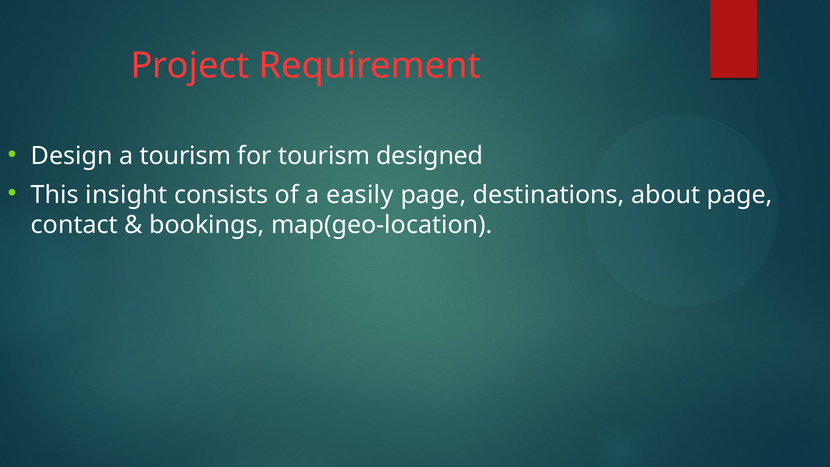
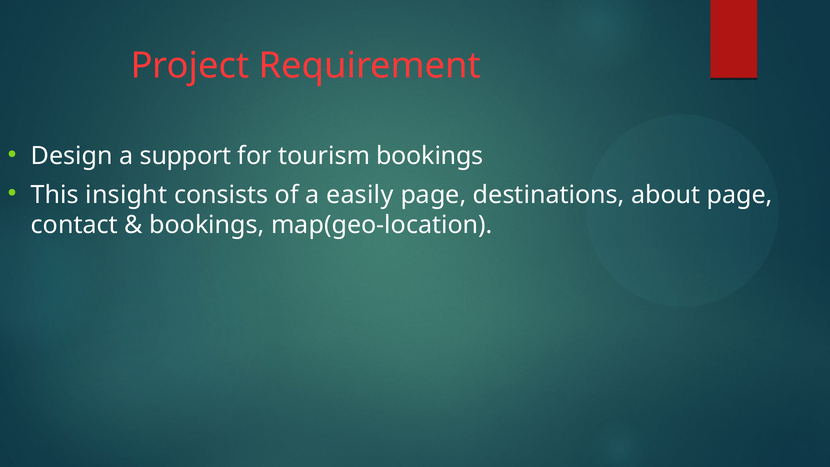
a tourism: tourism -> support
tourism designed: designed -> bookings
